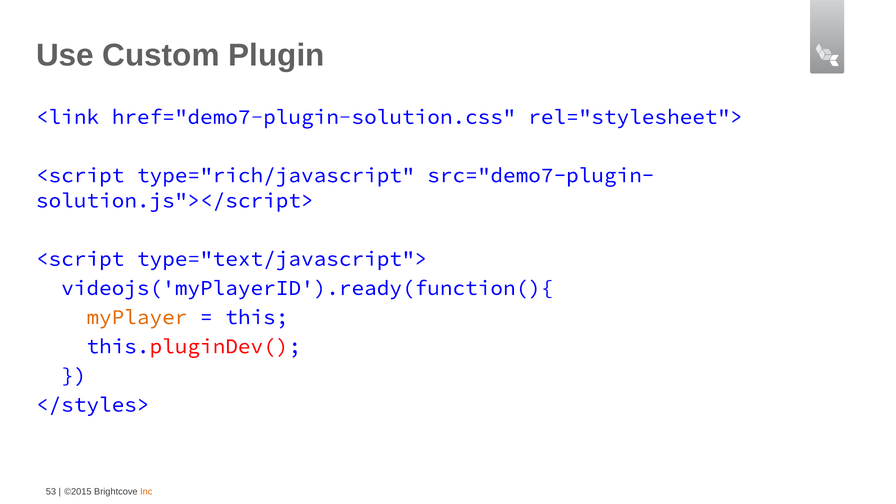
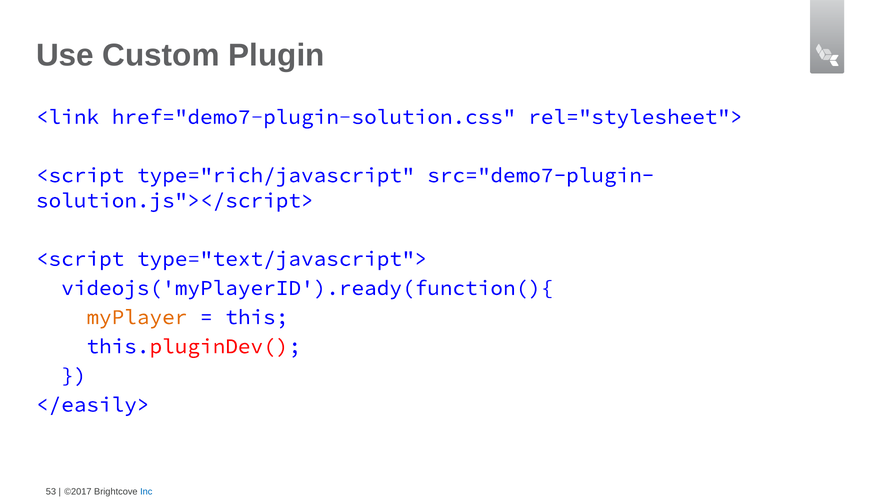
</styles>: </styles> -> </easily>
©2015: ©2015 -> ©2017
Inc colour: orange -> blue
